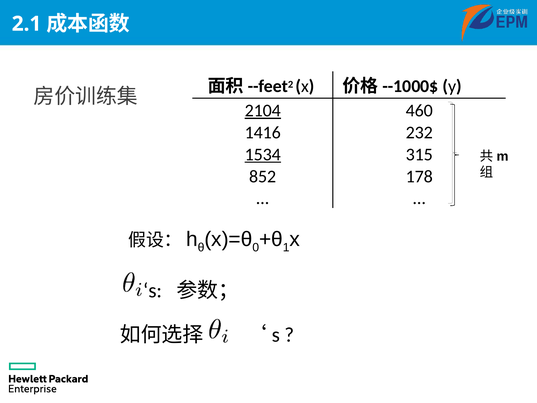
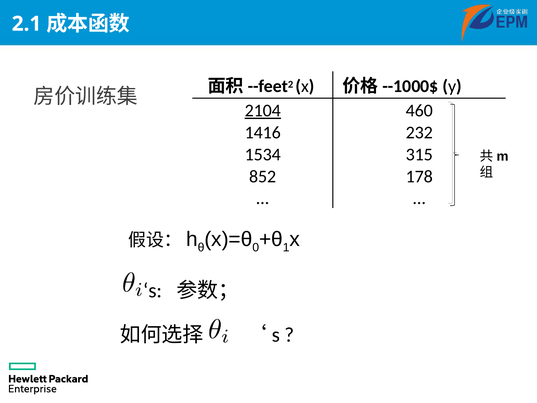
1534 underline: present -> none
